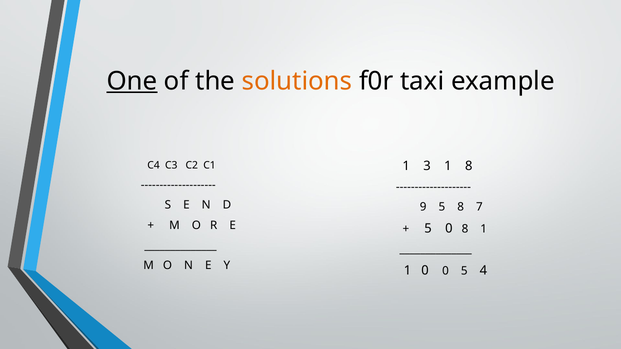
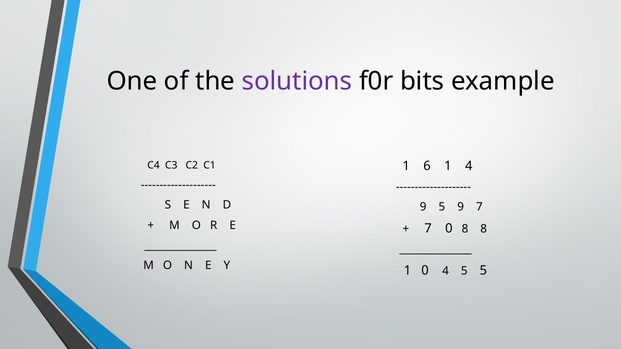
One underline: present -> none
solutions colour: orange -> purple
taxi: taxi -> bits
3: 3 -> 6
1 8: 8 -> 4
5 8: 8 -> 9
5 at (428, 228): 5 -> 7
8 1: 1 -> 8
0 0: 0 -> 4
5 4: 4 -> 5
